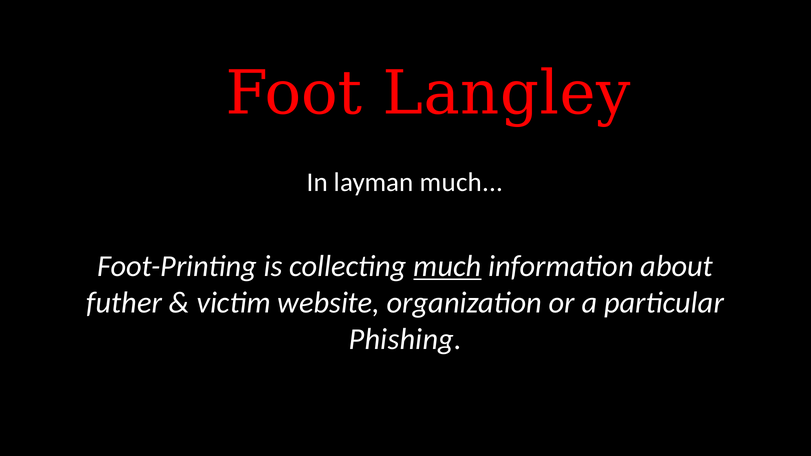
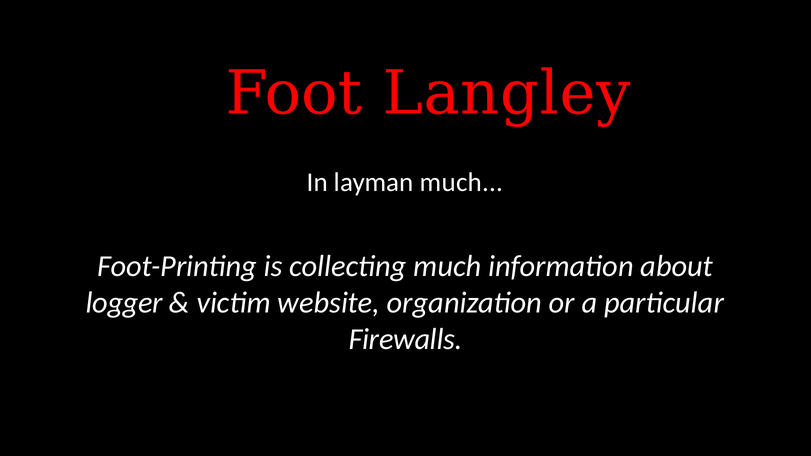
much at (447, 266) underline: present -> none
futher: futher -> logger
Phishing: Phishing -> Firewalls
